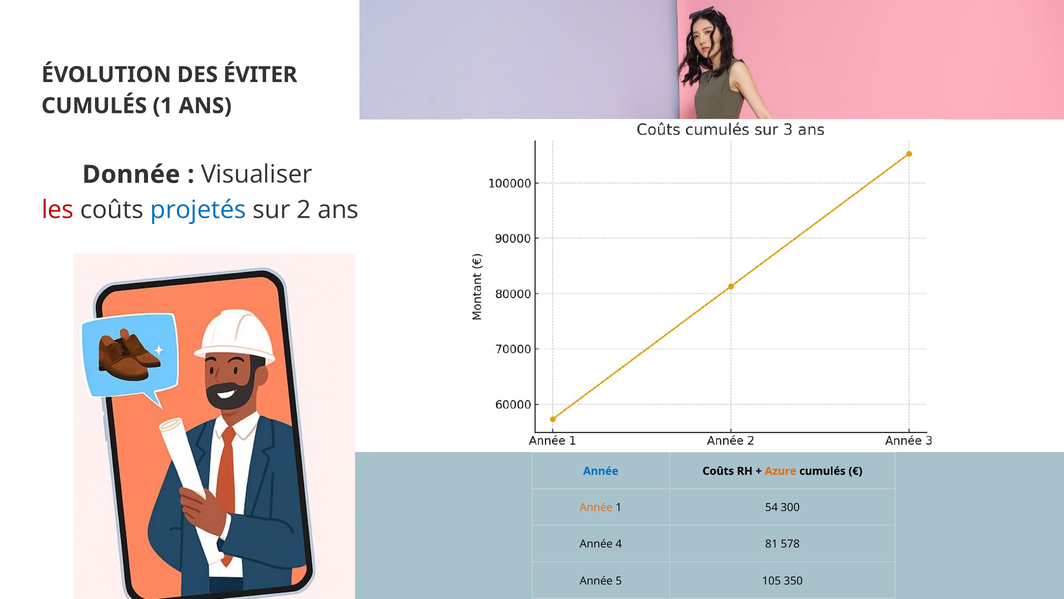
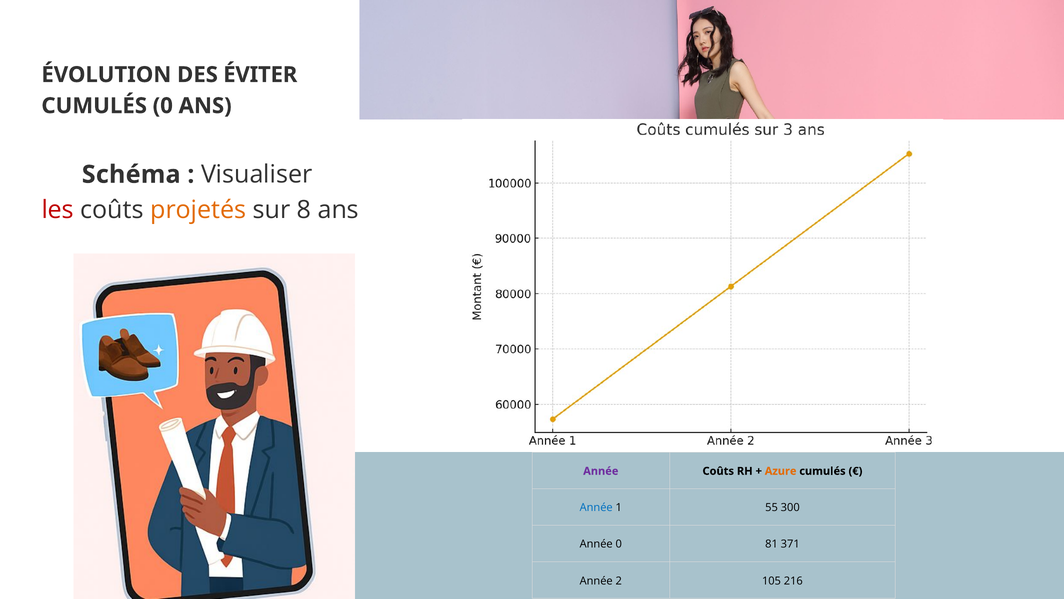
CUMULÉS 1: 1 -> 0
Donnée: Donnée -> Schéma
projetés colour: blue -> orange
2: 2 -> 8
Année at (601, 471) colour: blue -> purple
Année at (596, 507) colour: orange -> blue
54: 54 -> 55
Année 4: 4 -> 0
578: 578 -> 371
5: 5 -> 2
350: 350 -> 216
